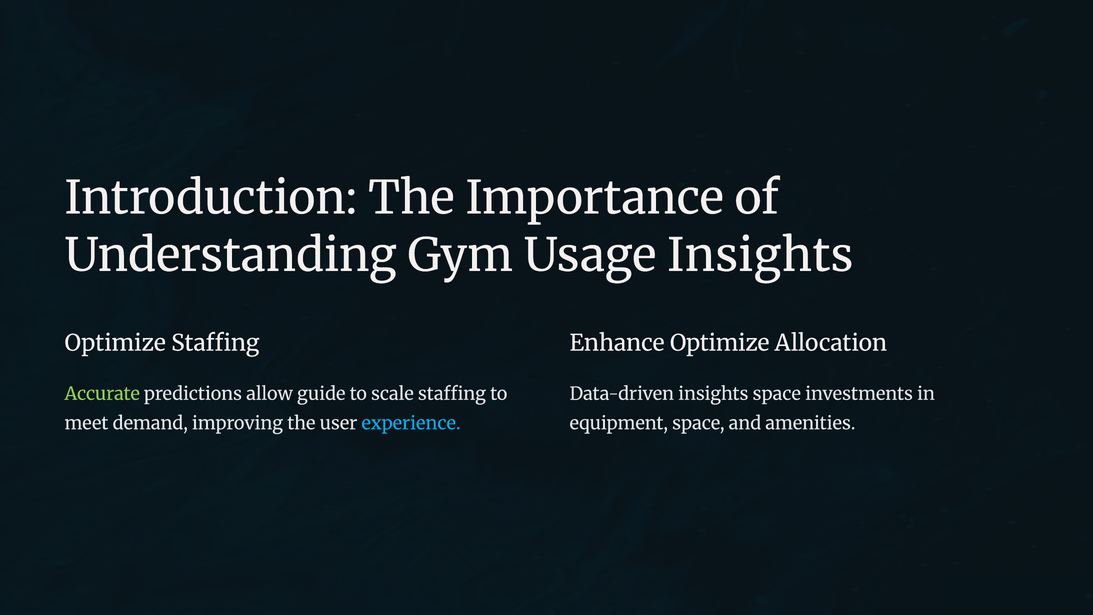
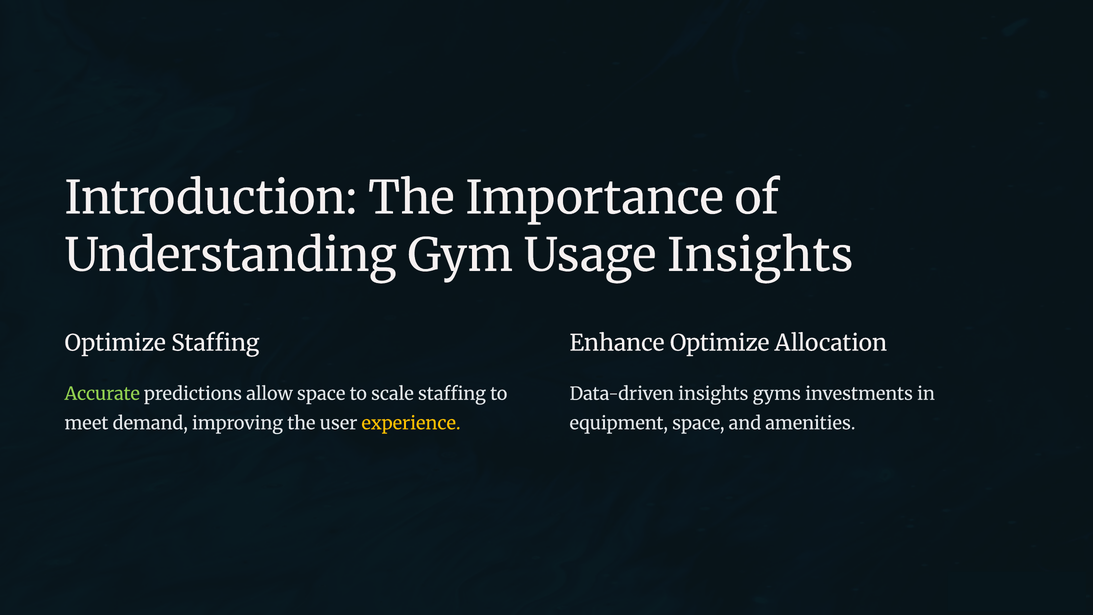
allow guide: guide -> space
insights space: space -> gyms
experience colour: light blue -> yellow
